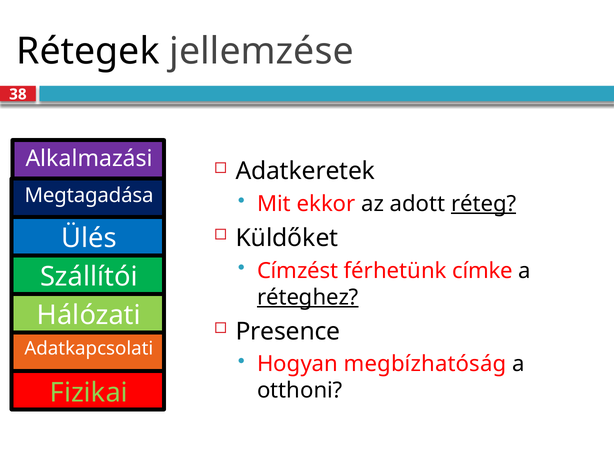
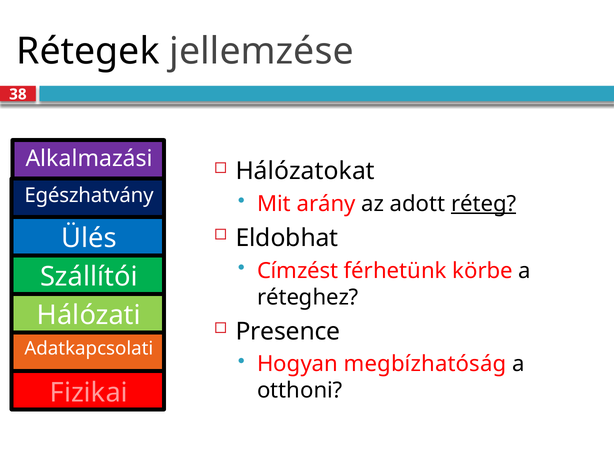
Adatkeretek: Adatkeretek -> Hálózatokat
Megtagadása: Megtagadása -> Egészhatvány
ekkor: ekkor -> arány
Küldőket: Küldőket -> Eldobhat
címke: címke -> körbe
réteghez underline: present -> none
Fizikai colour: light green -> pink
